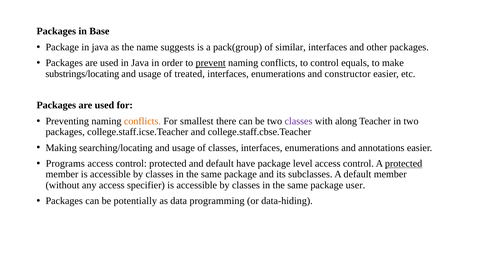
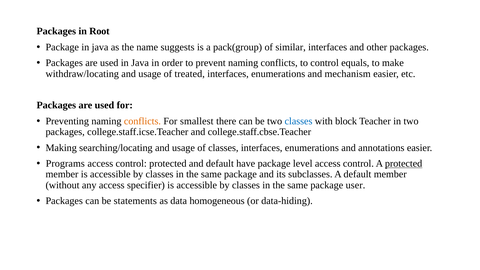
Base: Base -> Root
prevent underline: present -> none
substrings/locating: substrings/locating -> withdraw/locating
constructor: constructor -> mechanism
classes at (299, 121) colour: purple -> blue
along: along -> block
potentially: potentially -> statements
programming: programming -> homogeneous
